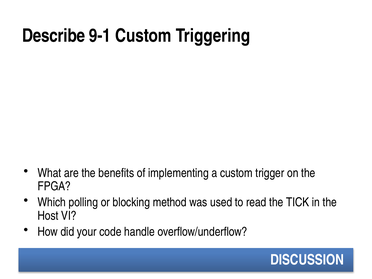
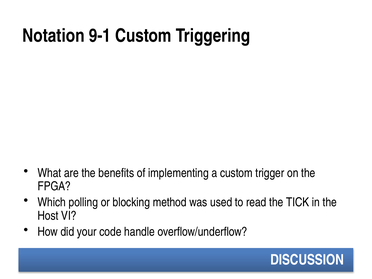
Describe: Describe -> Notation
